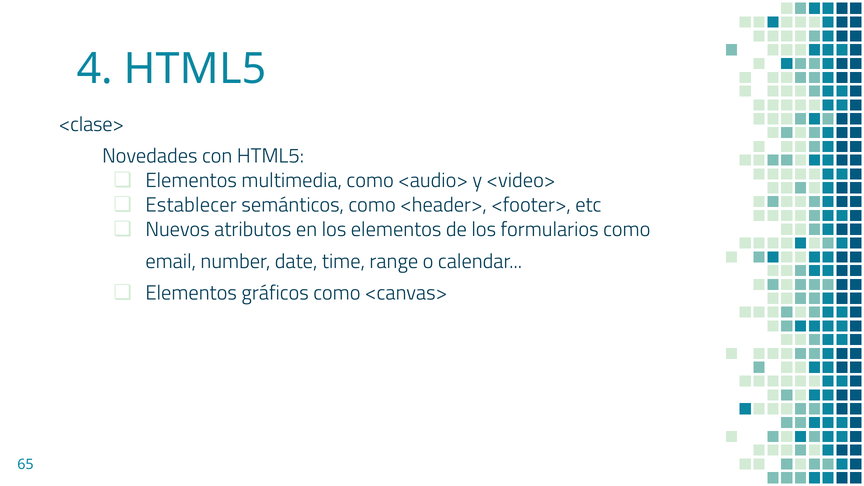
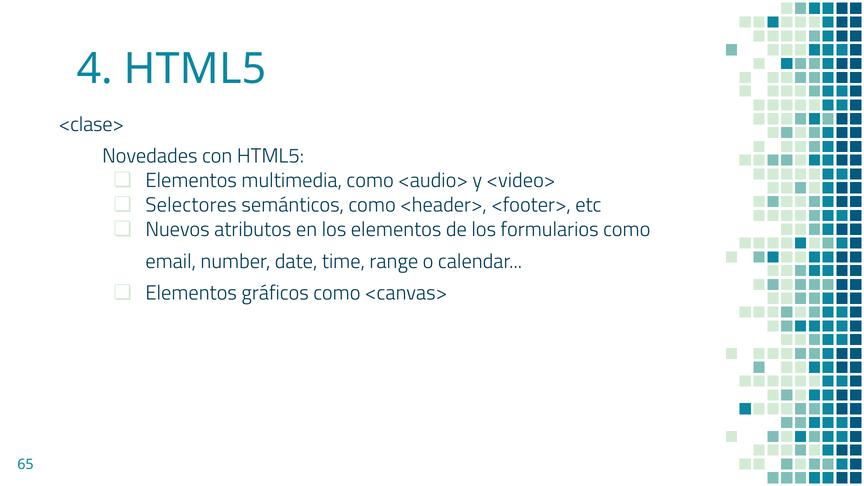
Establecer: Establecer -> Selectores
